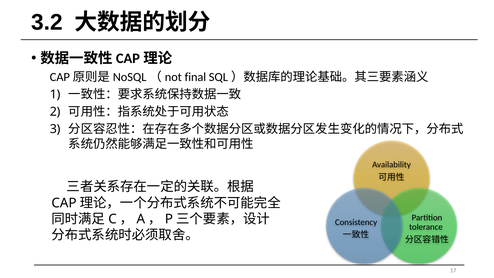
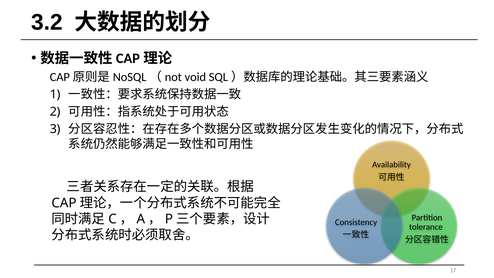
final: final -> void
